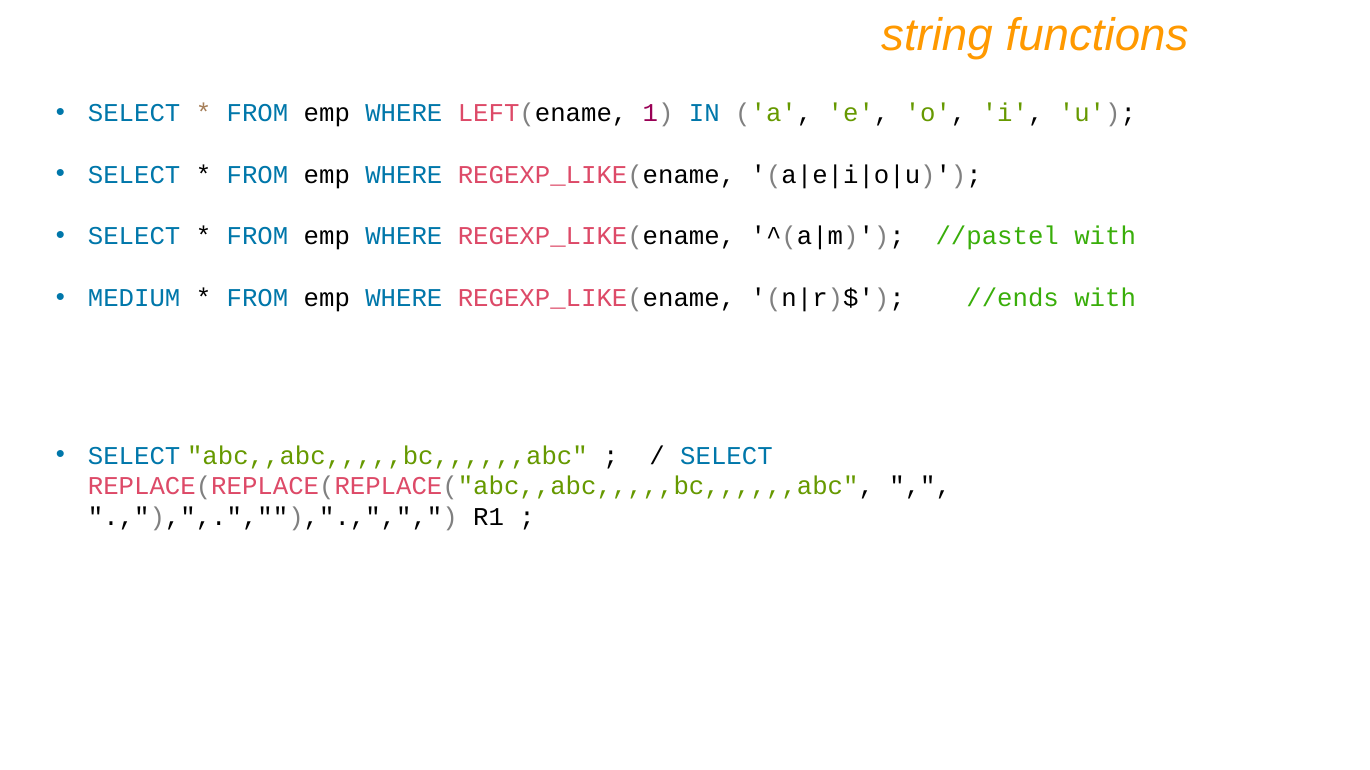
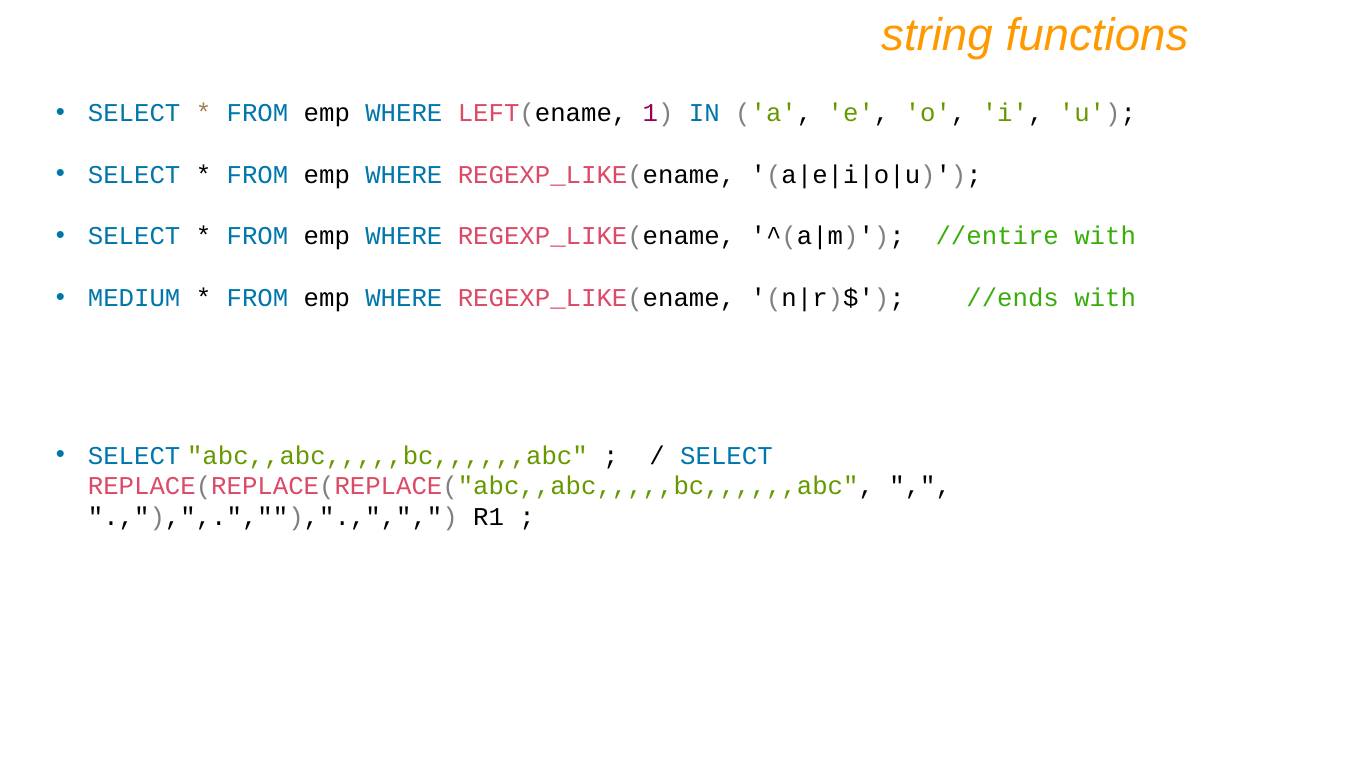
//pastel: //pastel -> //entire
